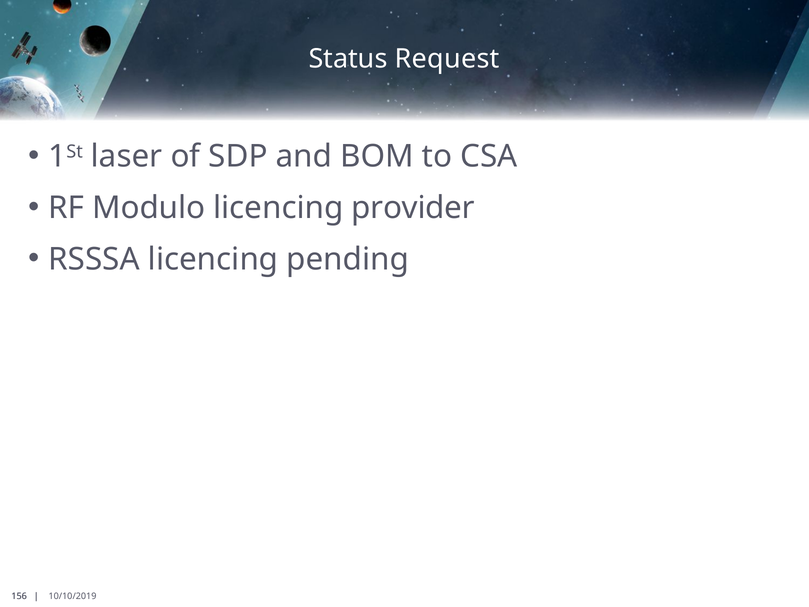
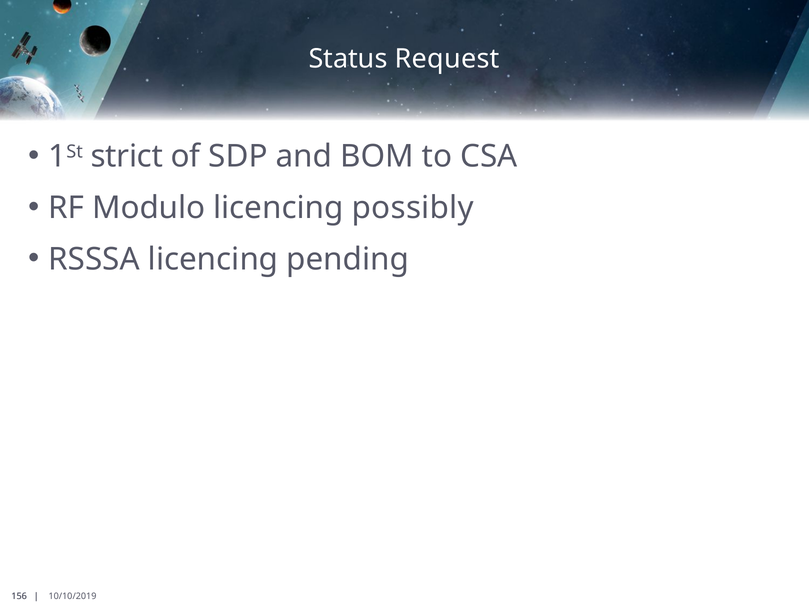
laser: laser -> strict
provider: provider -> possibly
